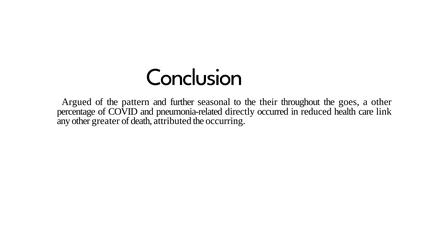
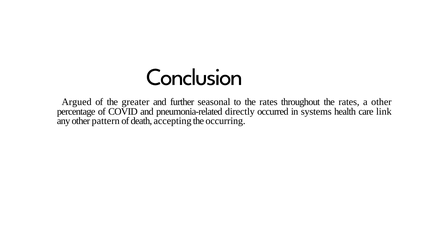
pattern: pattern -> greater
to the their: their -> rates
throughout the goes: goes -> rates
reduced: reduced -> systems
greater: greater -> pattern
attributed: attributed -> accepting
